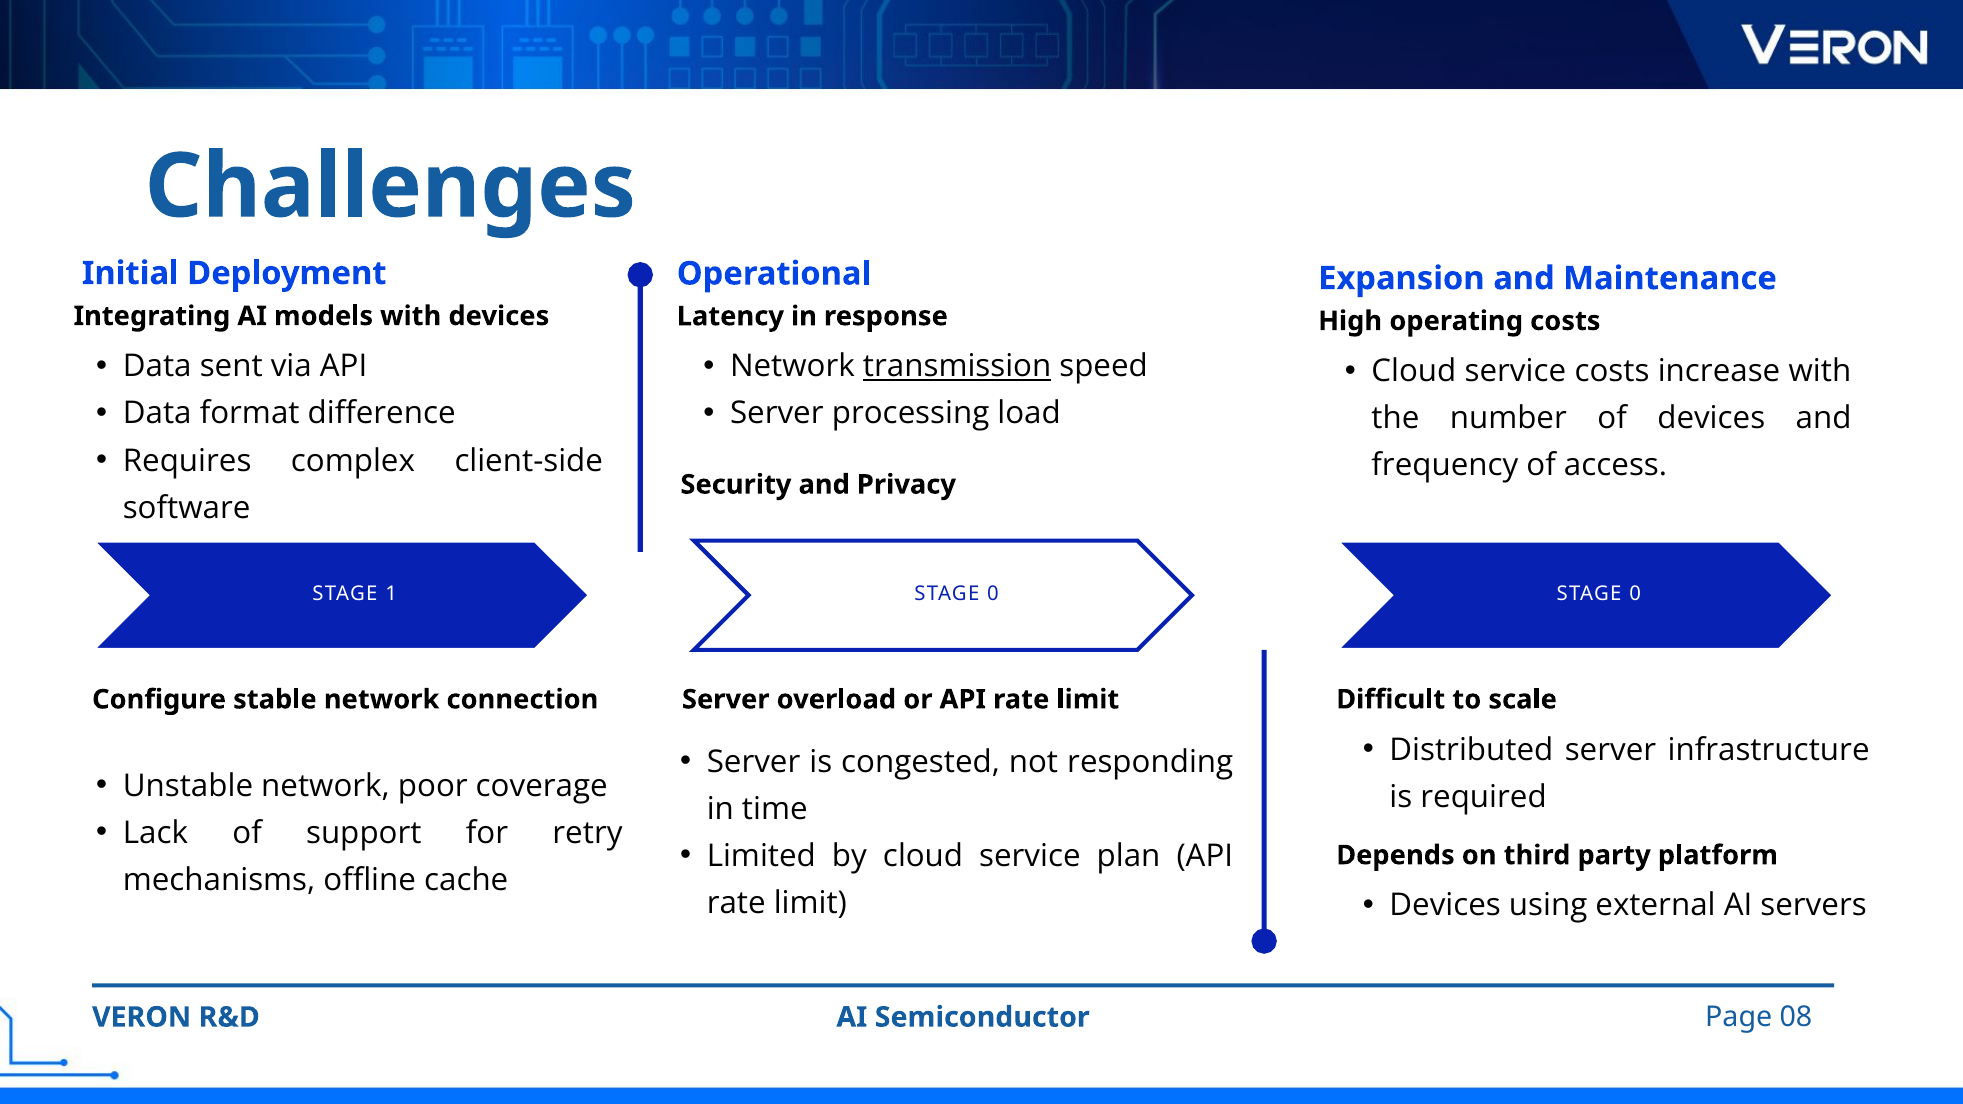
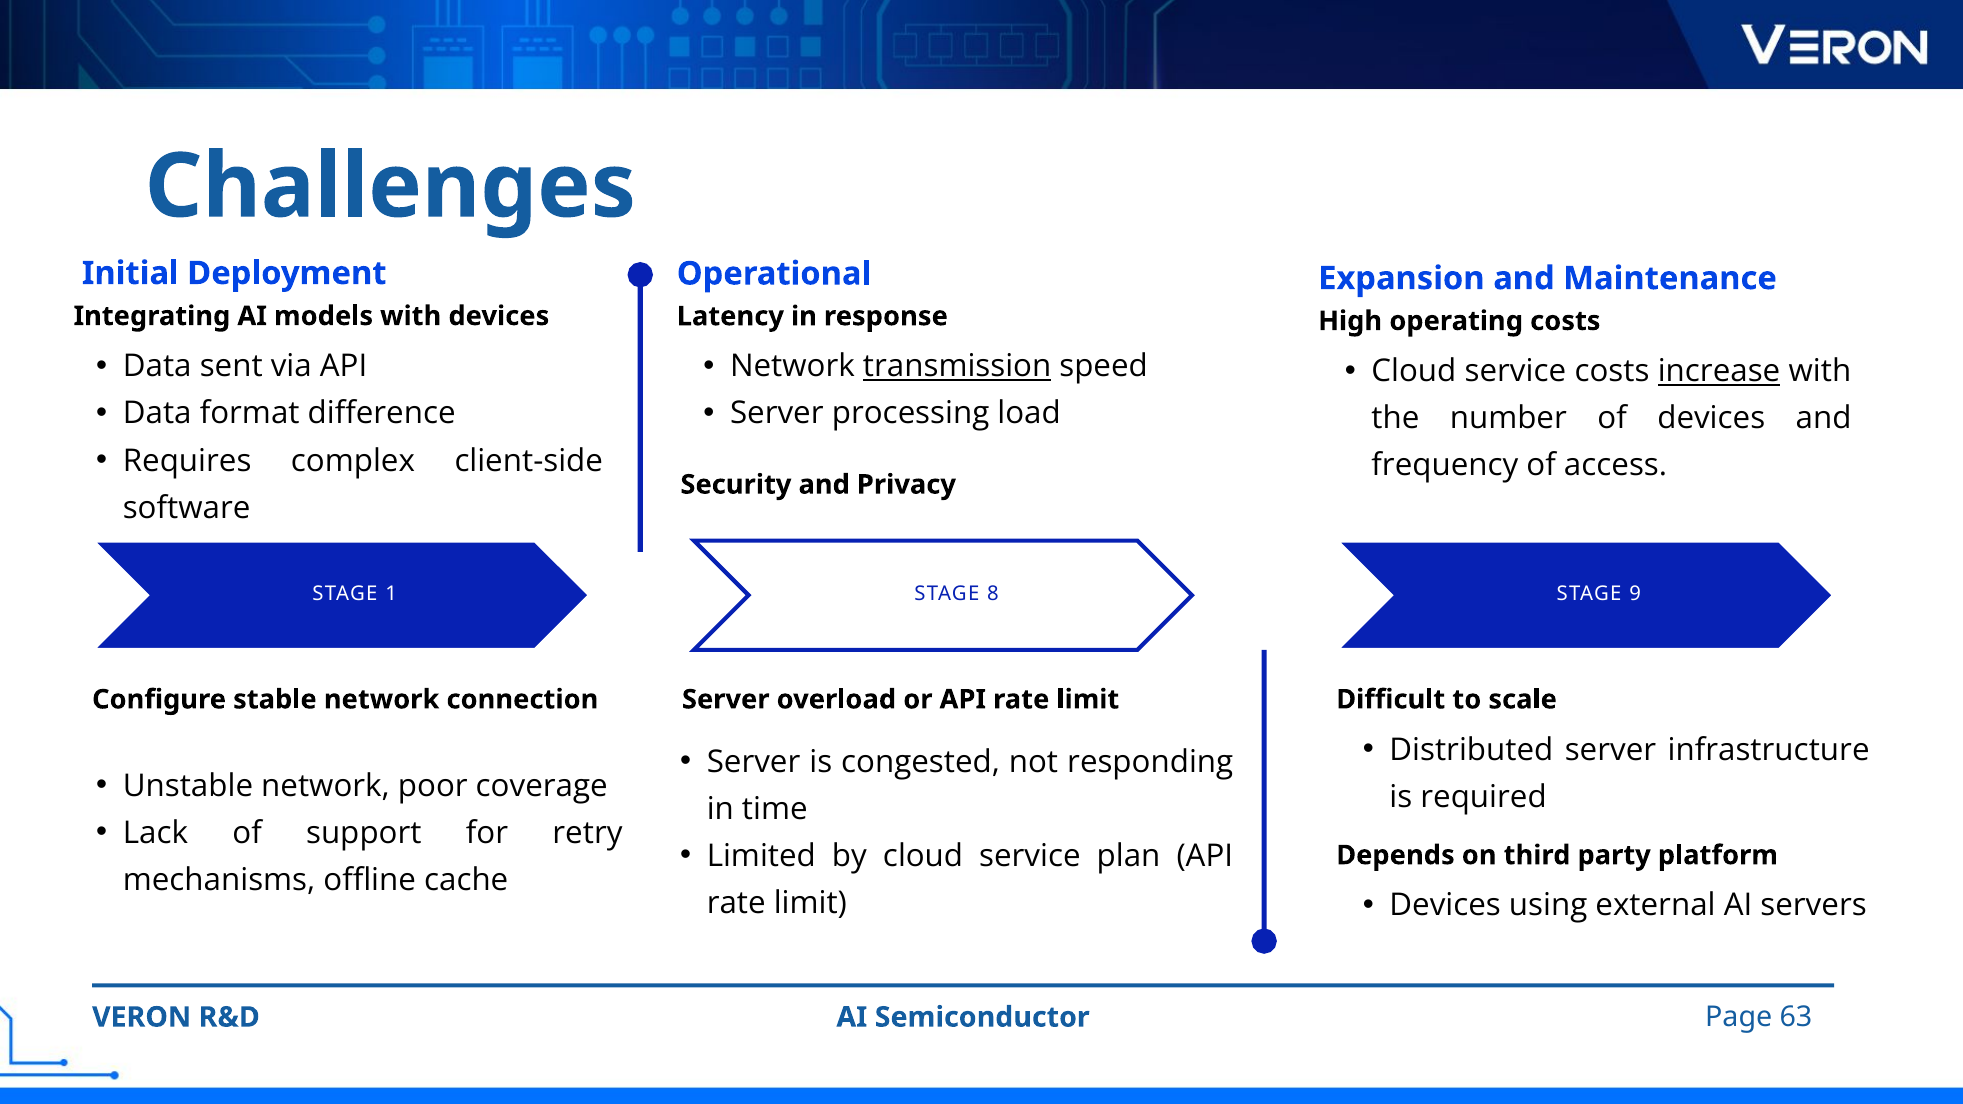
increase underline: none -> present
0 at (993, 594): 0 -> 8
0 at (1635, 594): 0 -> 9
08: 08 -> 63
